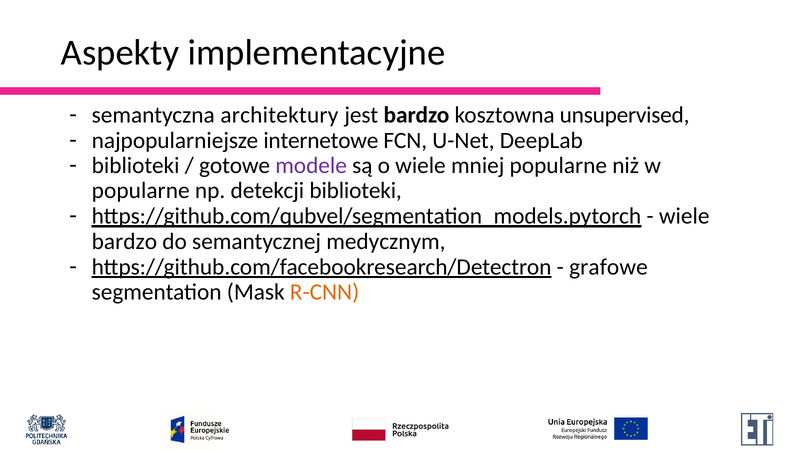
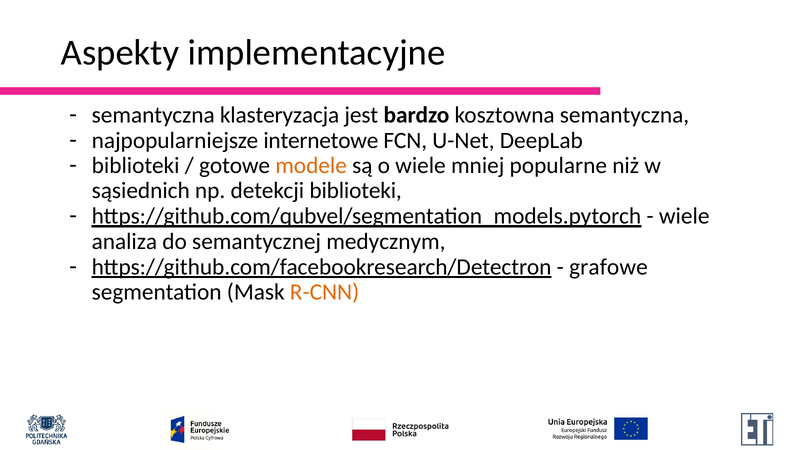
architektury: architektury -> klasteryzacja
kosztowna unsupervised: unsupervised -> semantyczna
modele colour: purple -> orange
popularne at (141, 191): popularne -> sąsiednich
bardzo at (124, 241): bardzo -> analiza
